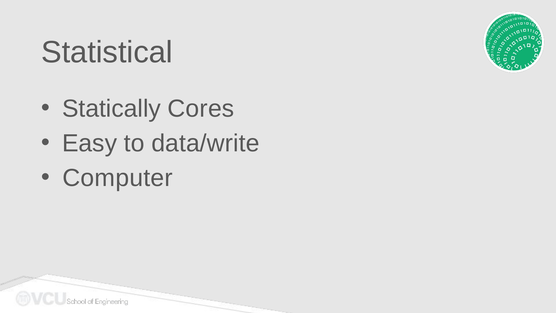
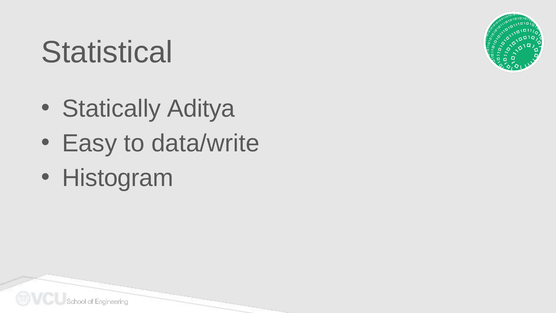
Cores: Cores -> Aditya
Computer: Computer -> Histogram
